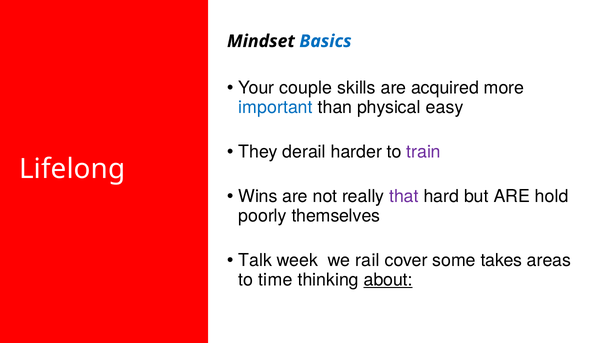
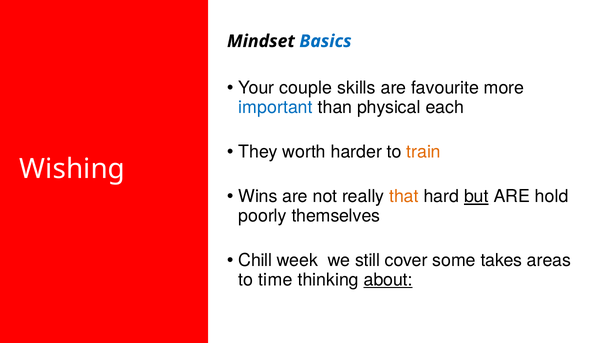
acquired: acquired -> favourite
easy: easy -> each
derail: derail -> worth
train colour: purple -> orange
Lifelong: Lifelong -> Wishing
that colour: purple -> orange
but underline: none -> present
Talk: Talk -> Chill
rail: rail -> still
